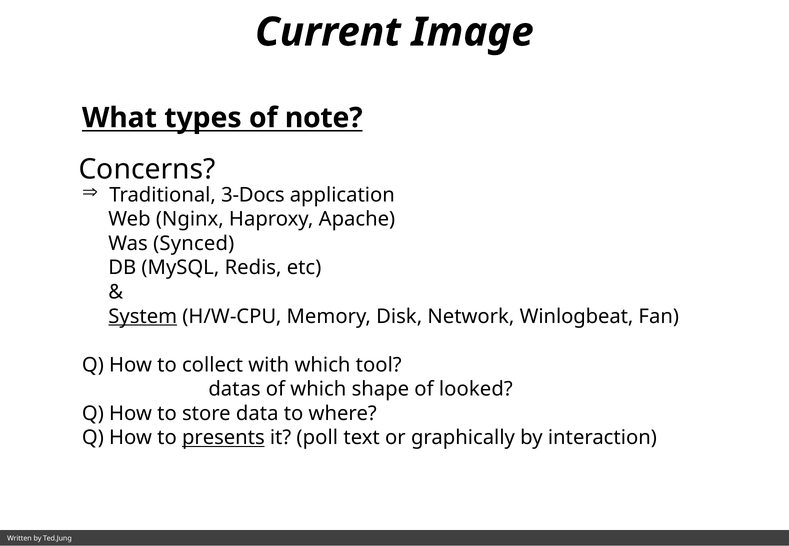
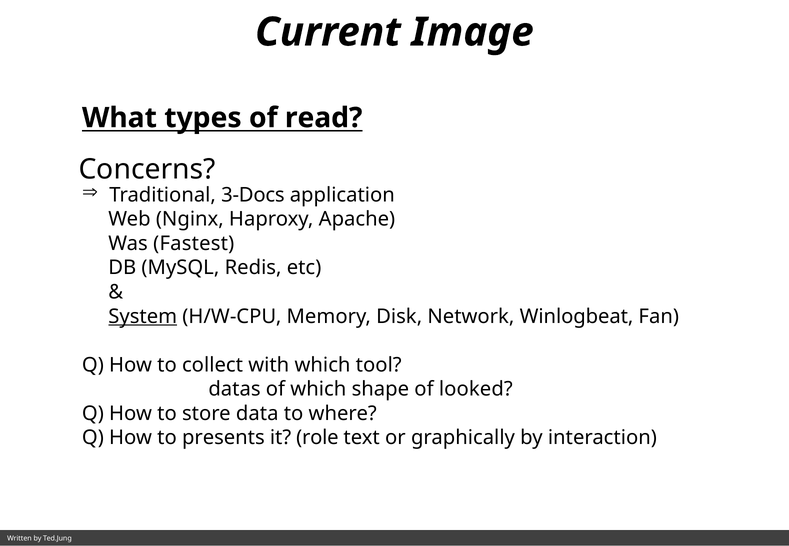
note: note -> read
Synced: Synced -> Fastest
presents underline: present -> none
poll: poll -> role
